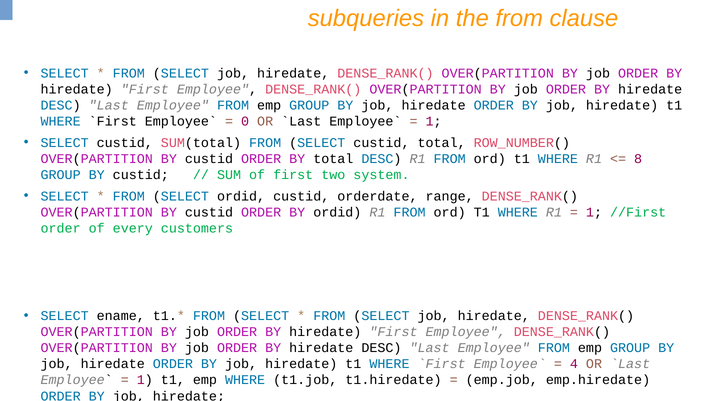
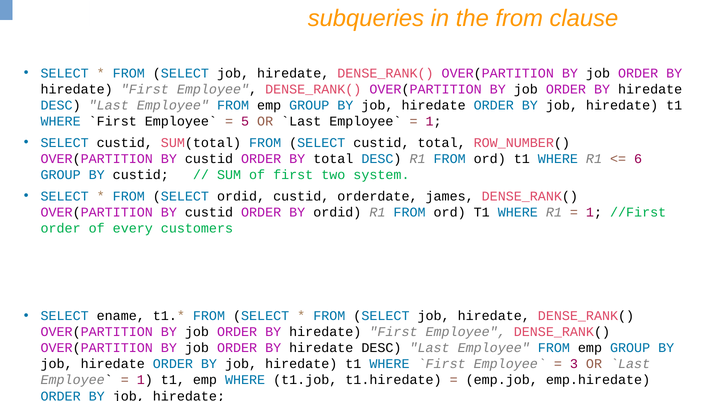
0: 0 -> 5
8: 8 -> 6
range: range -> james
4: 4 -> 3
